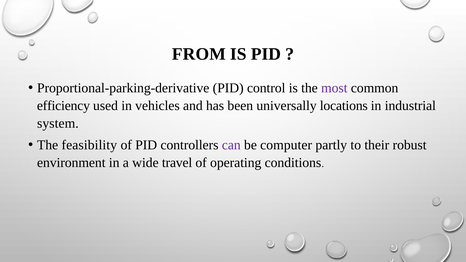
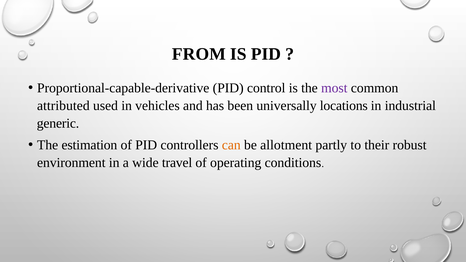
Proportional-parking-derivative: Proportional-parking-derivative -> Proportional-capable-derivative
efficiency: efficiency -> attributed
system: system -> generic
feasibility: feasibility -> estimation
can colour: purple -> orange
computer: computer -> allotment
